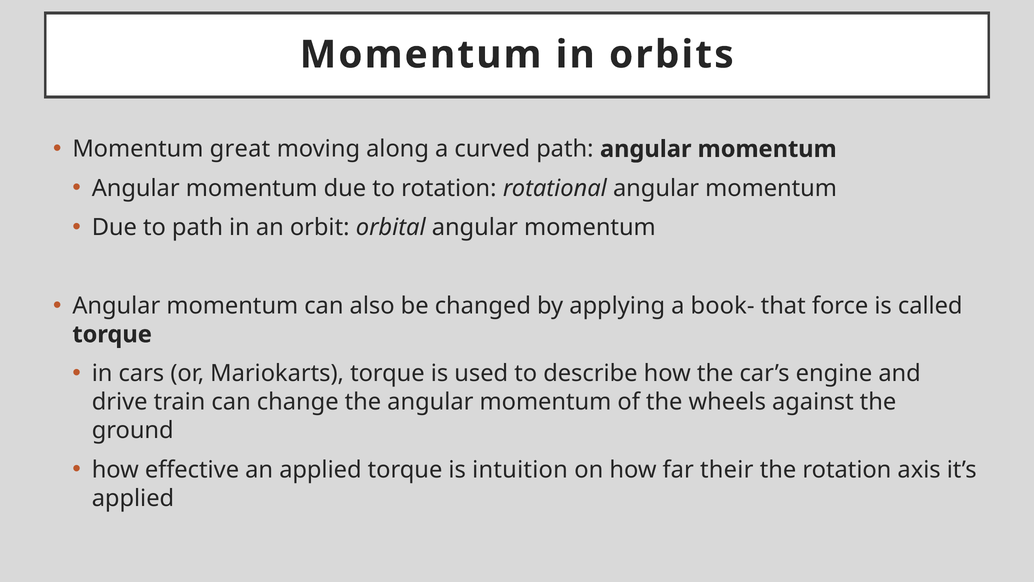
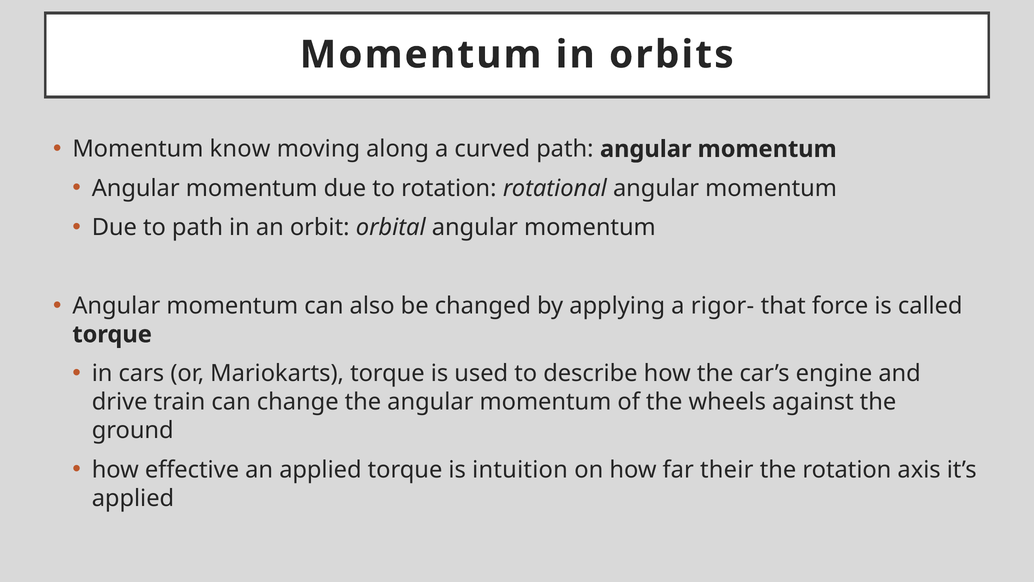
great: great -> know
book-: book- -> rigor-
